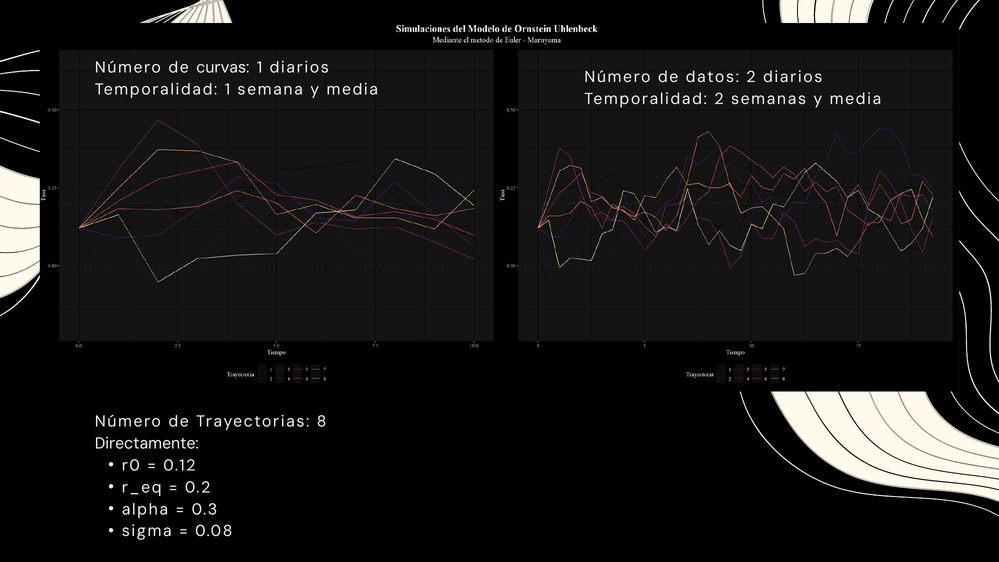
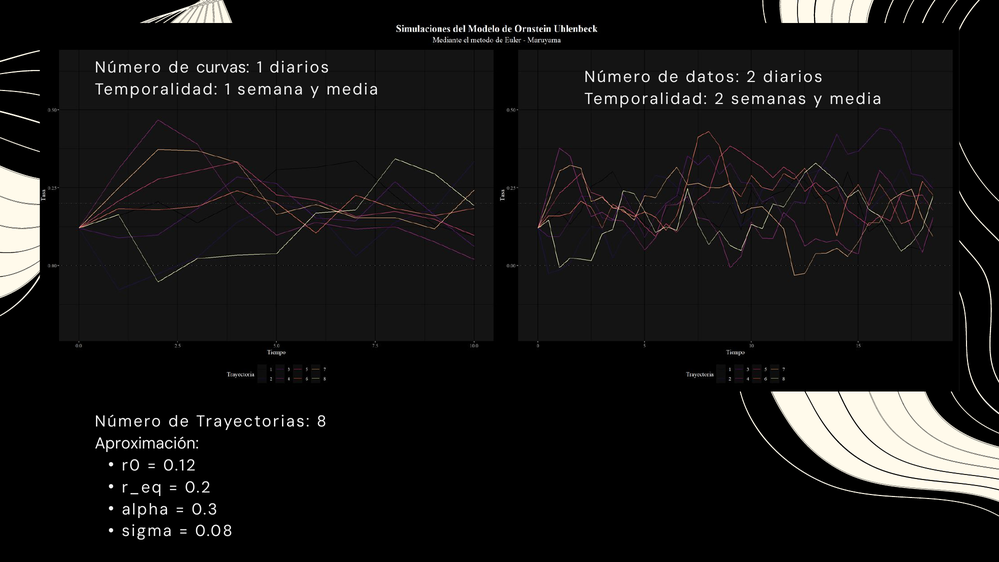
Directamente: Directamente -> Aproximación
